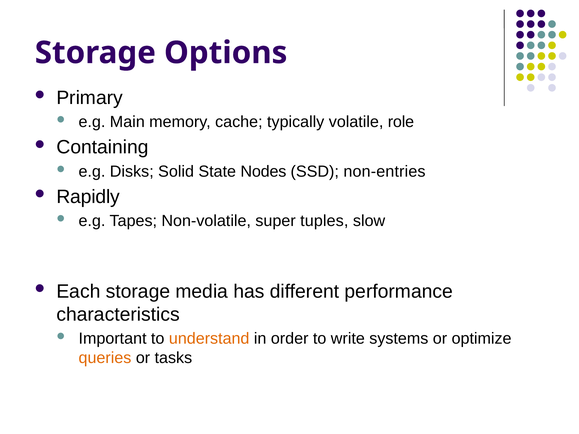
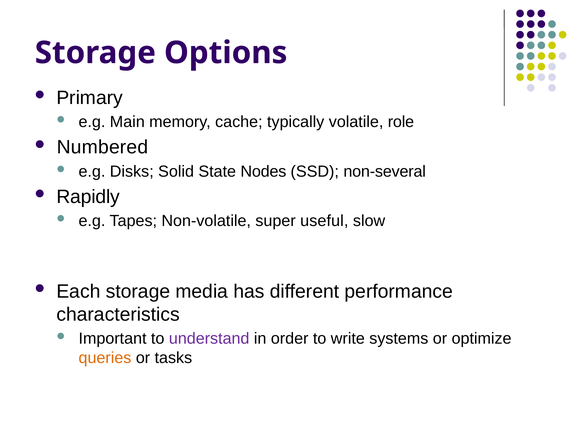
Containing: Containing -> Numbered
non-entries: non-entries -> non-several
tuples: tuples -> useful
understand colour: orange -> purple
